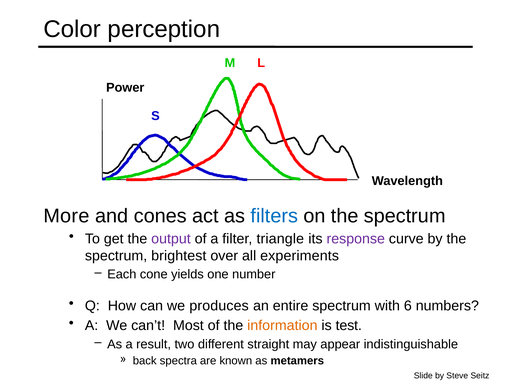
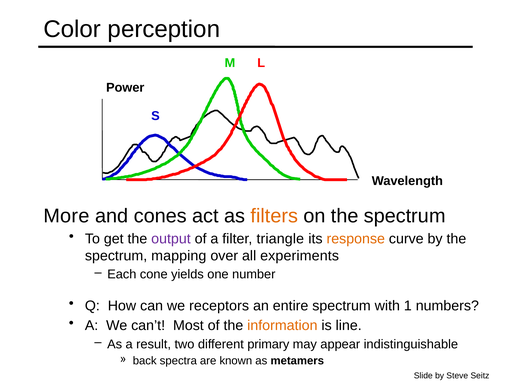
filters colour: blue -> orange
response colour: purple -> orange
brightest: brightest -> mapping
produces: produces -> receptors
6: 6 -> 1
test: test -> line
straight: straight -> primary
